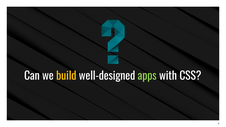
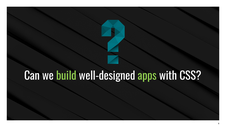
build colour: yellow -> light green
